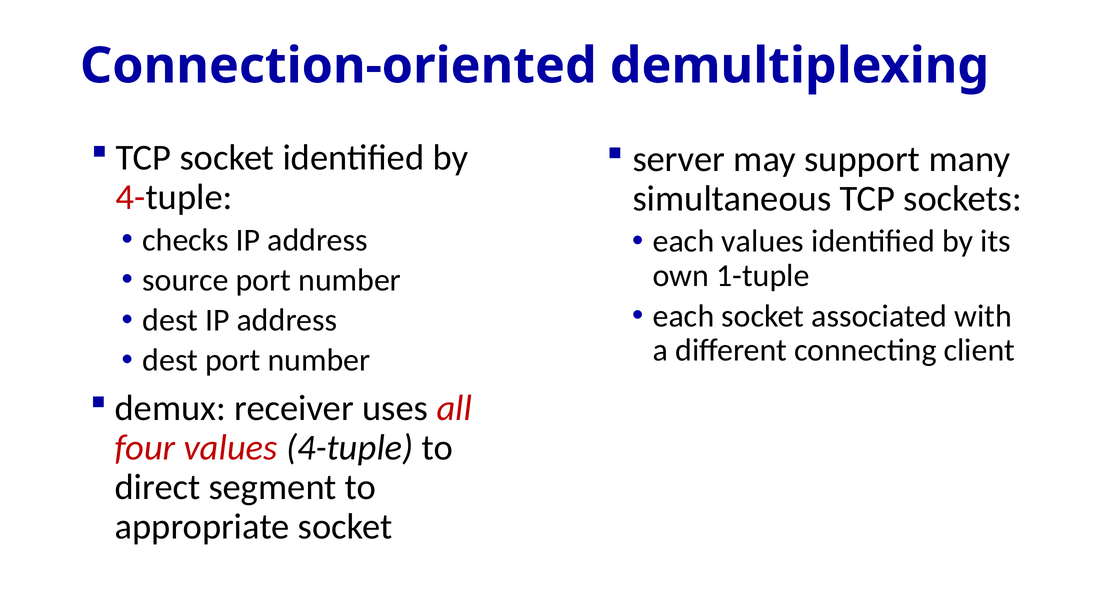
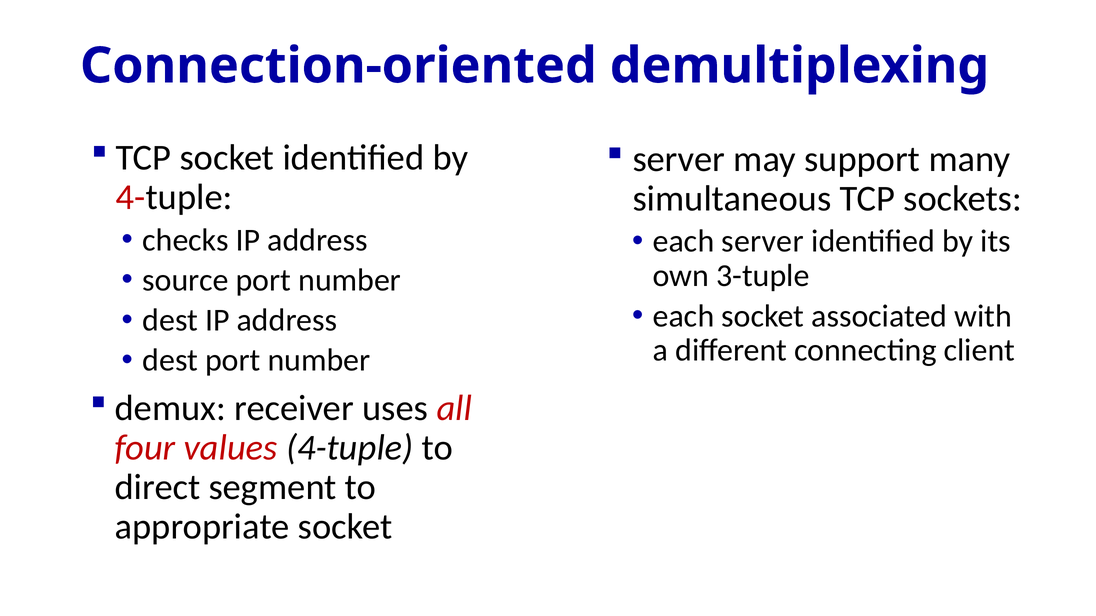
each values: values -> server
1-tuple: 1-tuple -> 3-tuple
